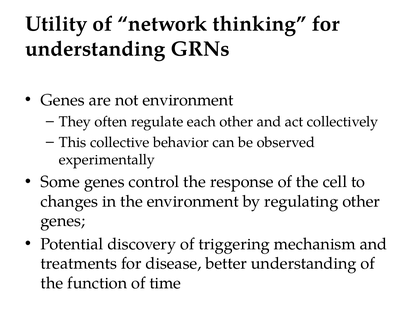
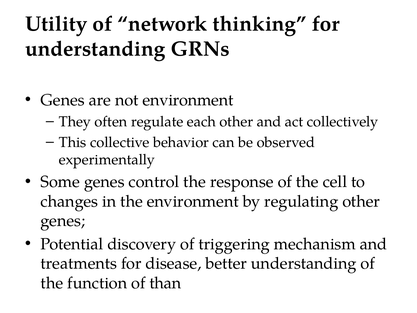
time: time -> than
